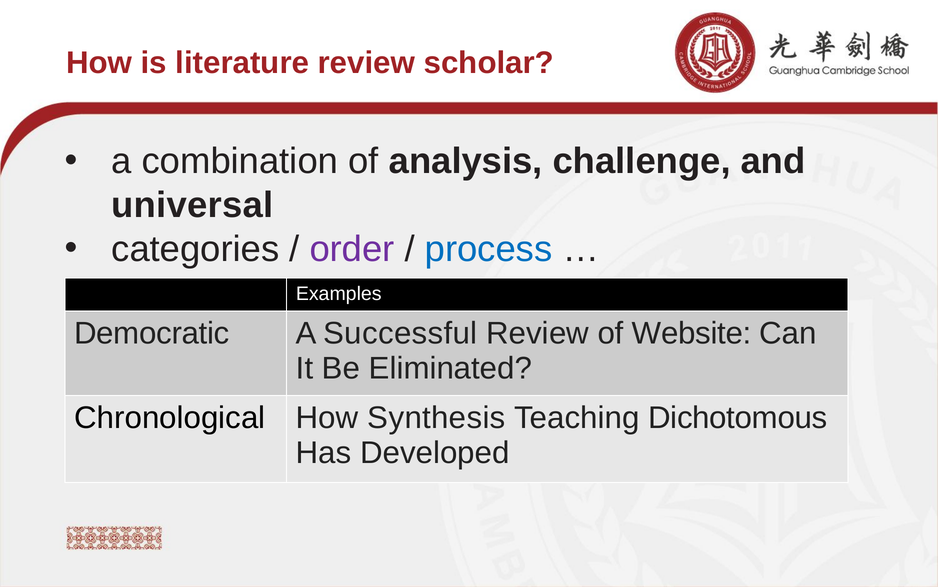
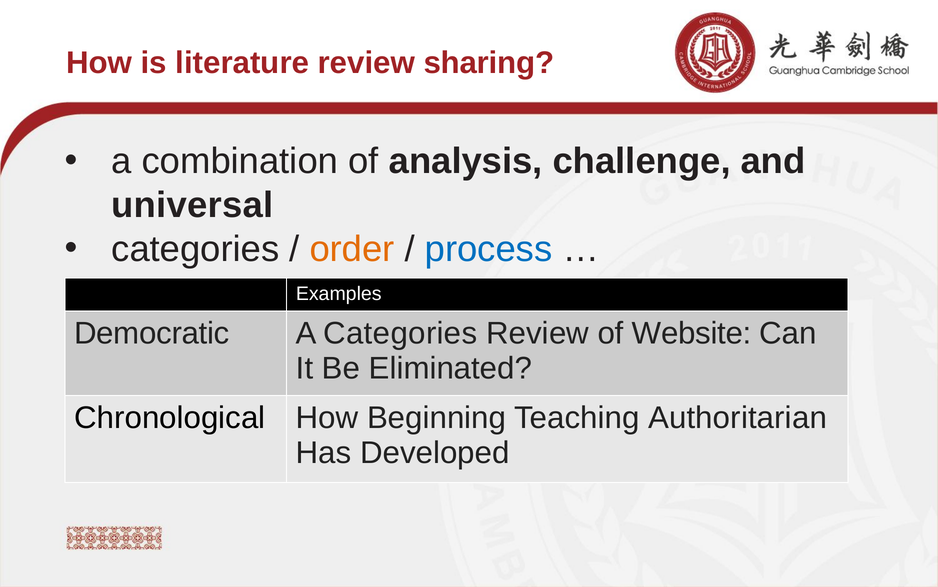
scholar: scholar -> sharing
order colour: purple -> orange
A Successful: Successful -> Categories
Synthesis: Synthesis -> Beginning
Dichotomous: Dichotomous -> Authoritarian
